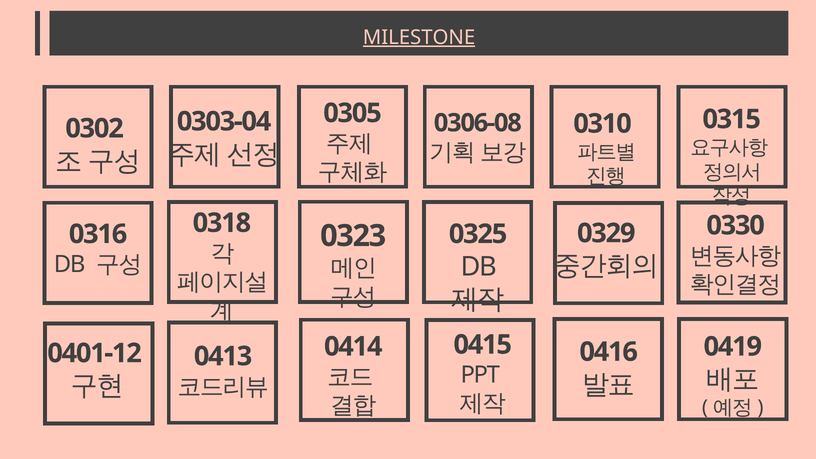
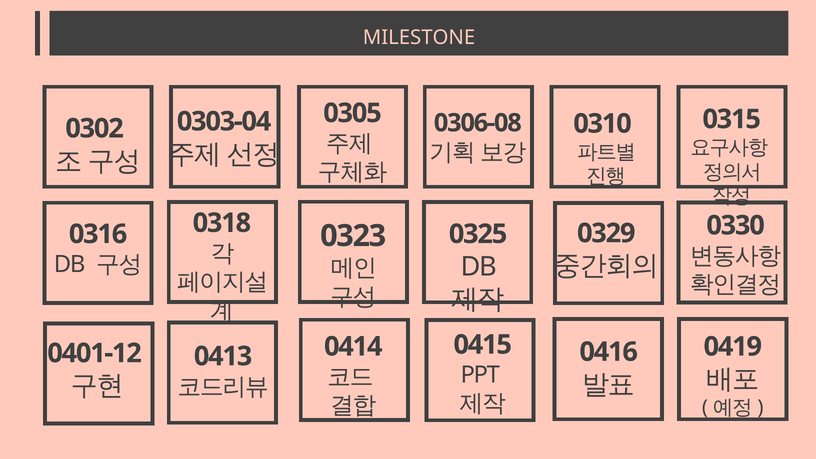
MILESTONE underline: present -> none
